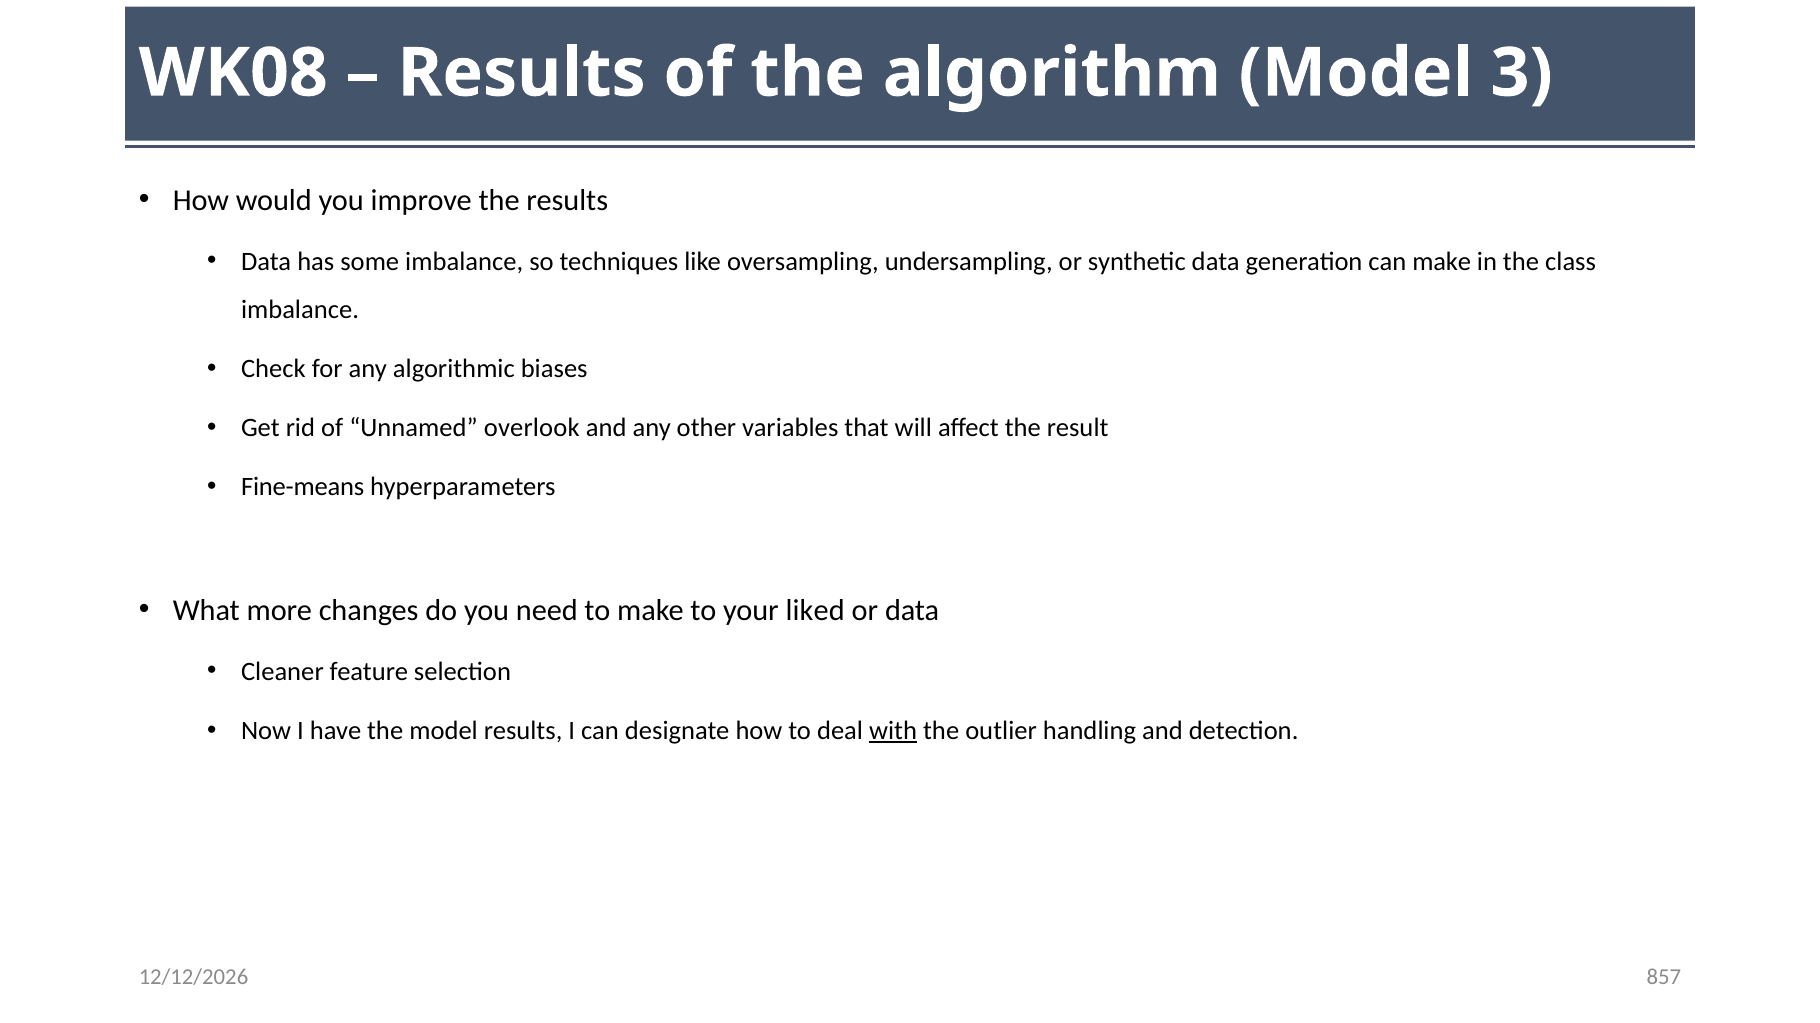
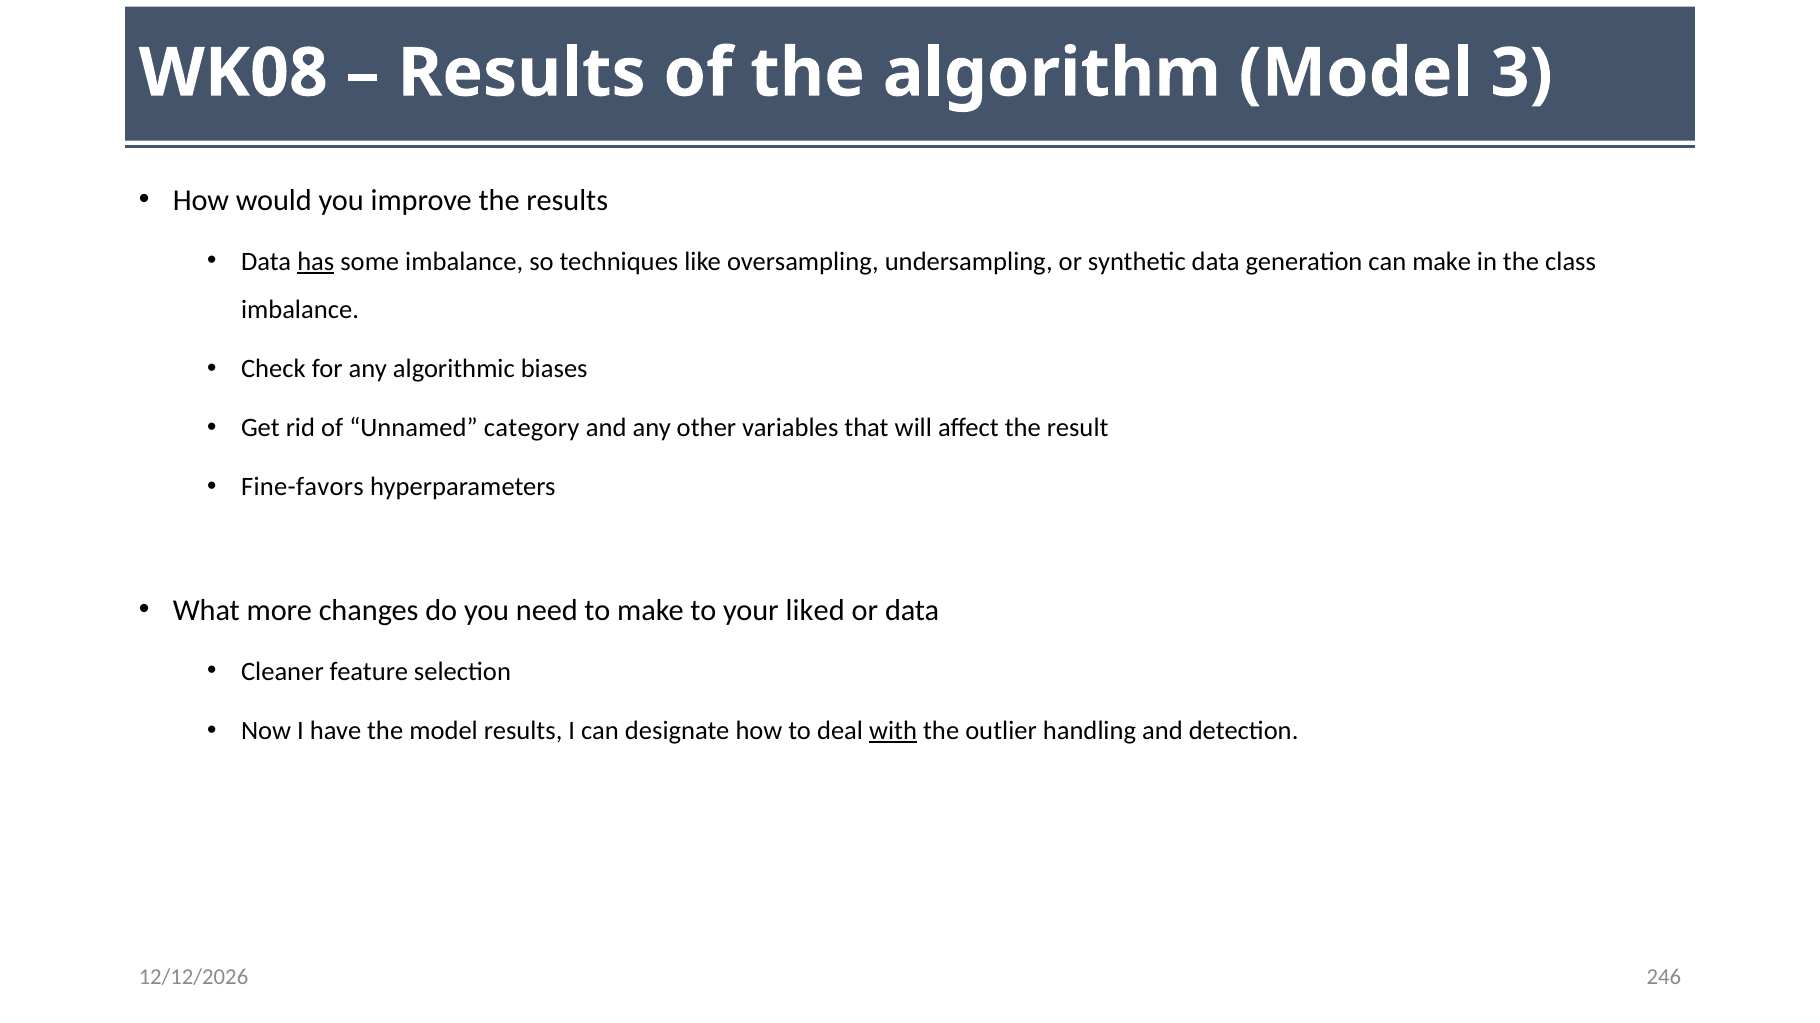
has underline: none -> present
overlook: overlook -> category
Fine-means: Fine-means -> Fine-favors
857: 857 -> 246
